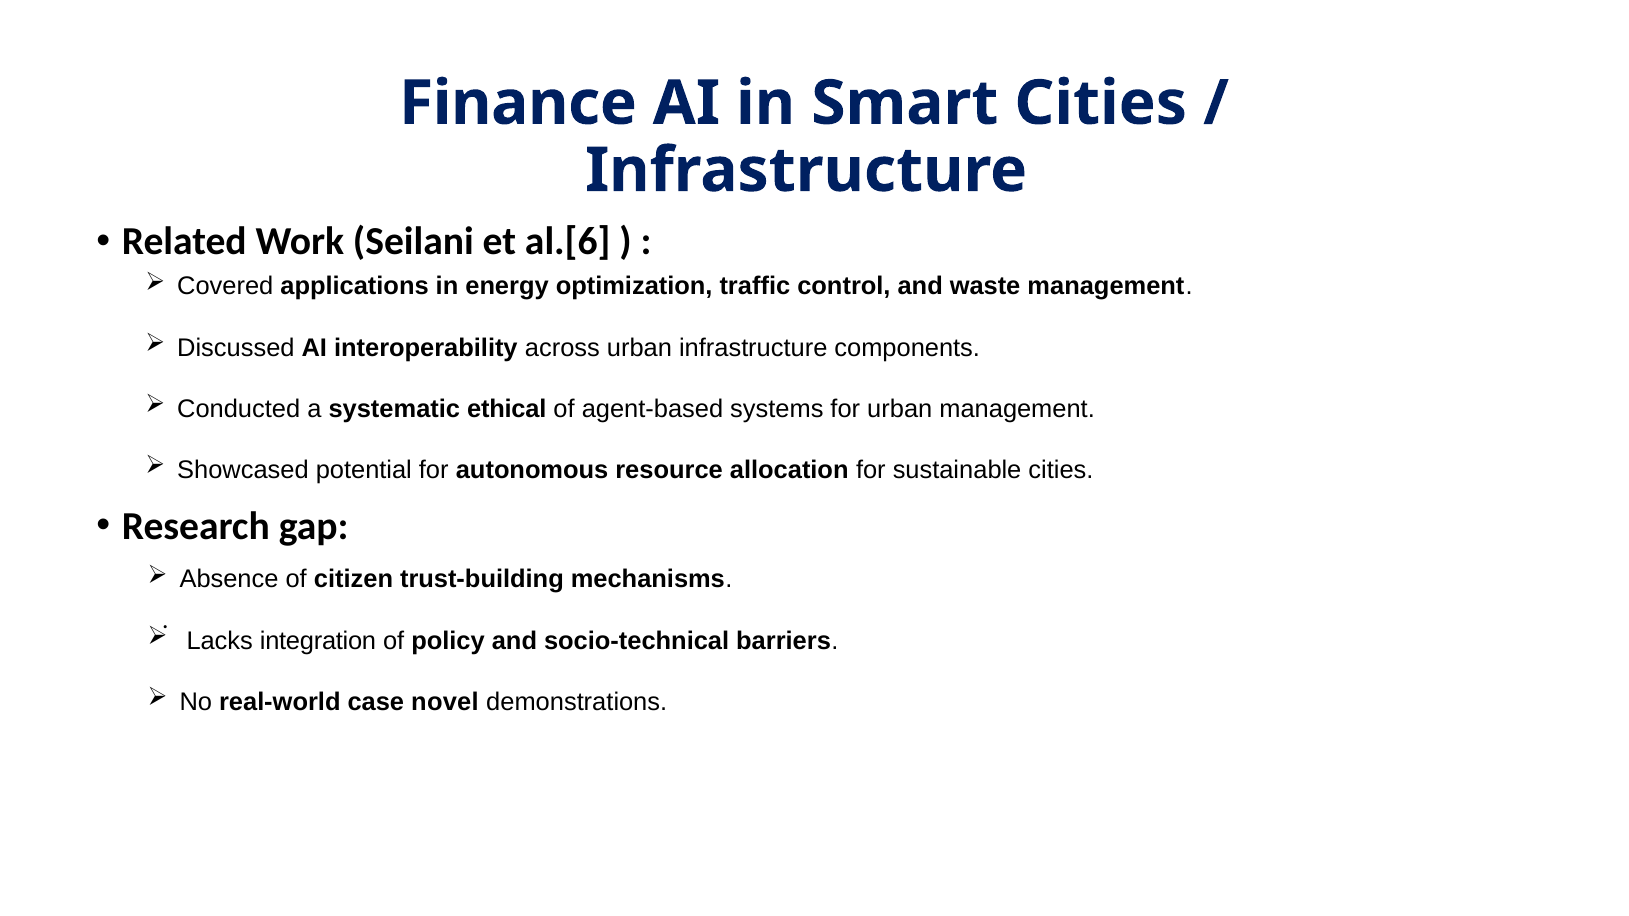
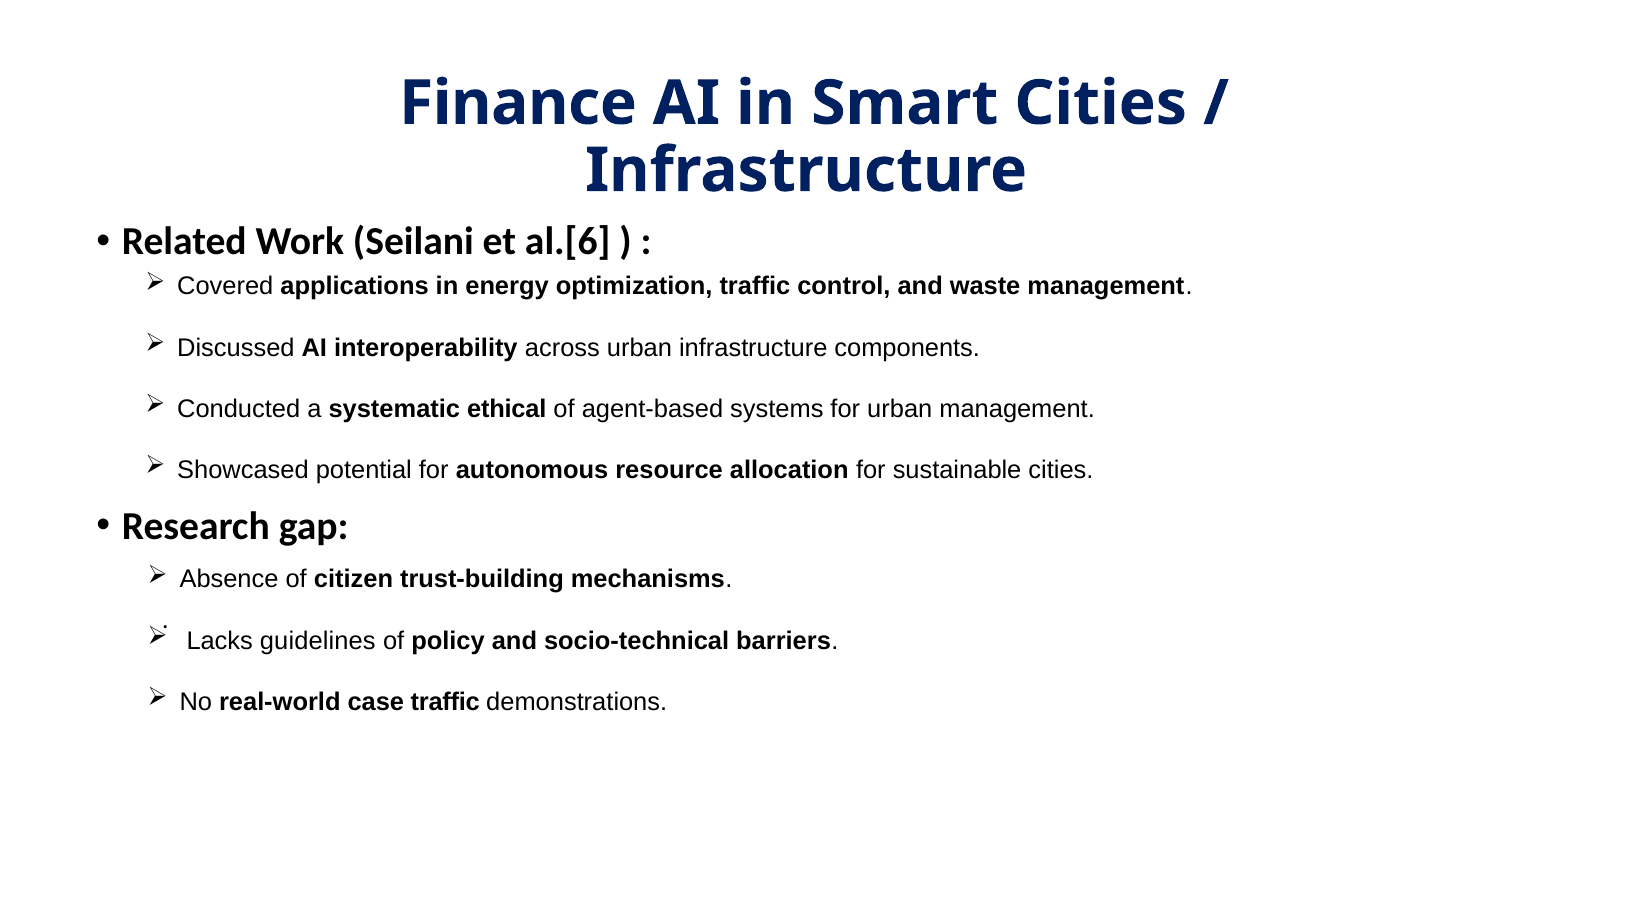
integration: integration -> guidelines
case novel: novel -> traffic
